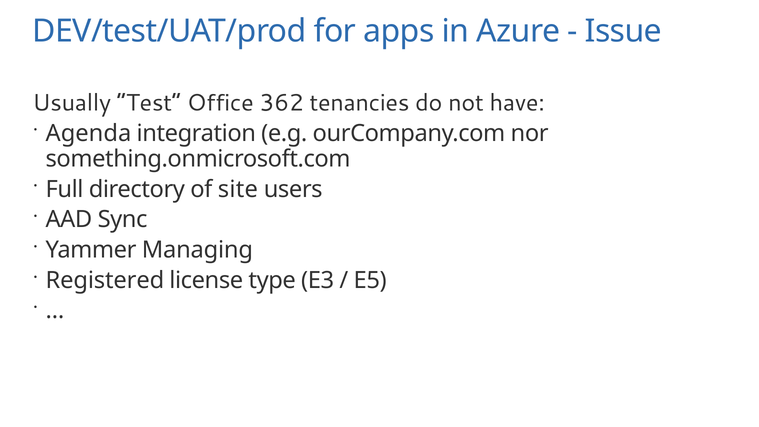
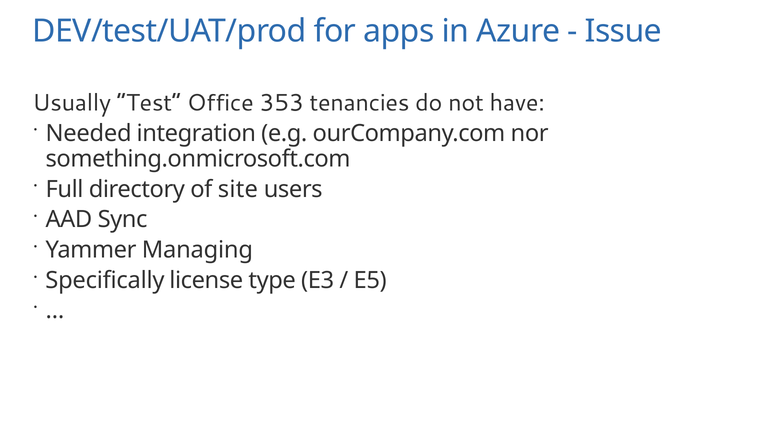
362: 362 -> 353
Agenda: Agenda -> Needed
Registered: Registered -> Specifically
